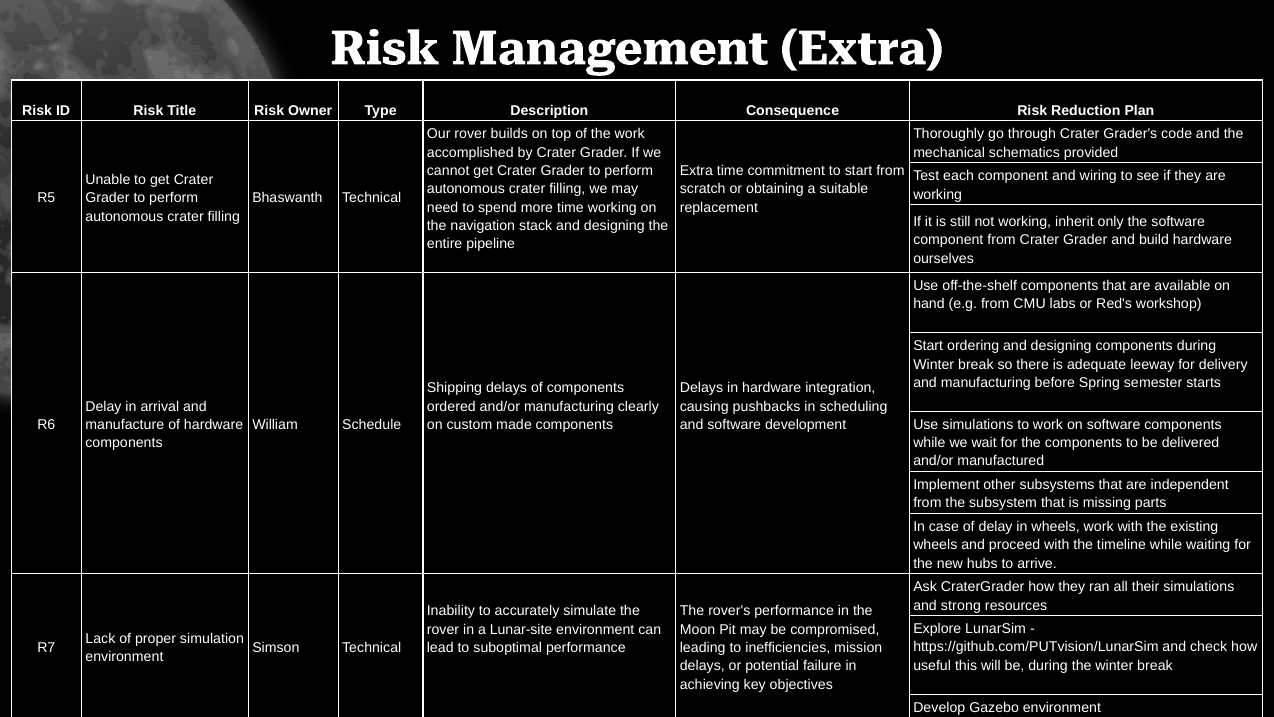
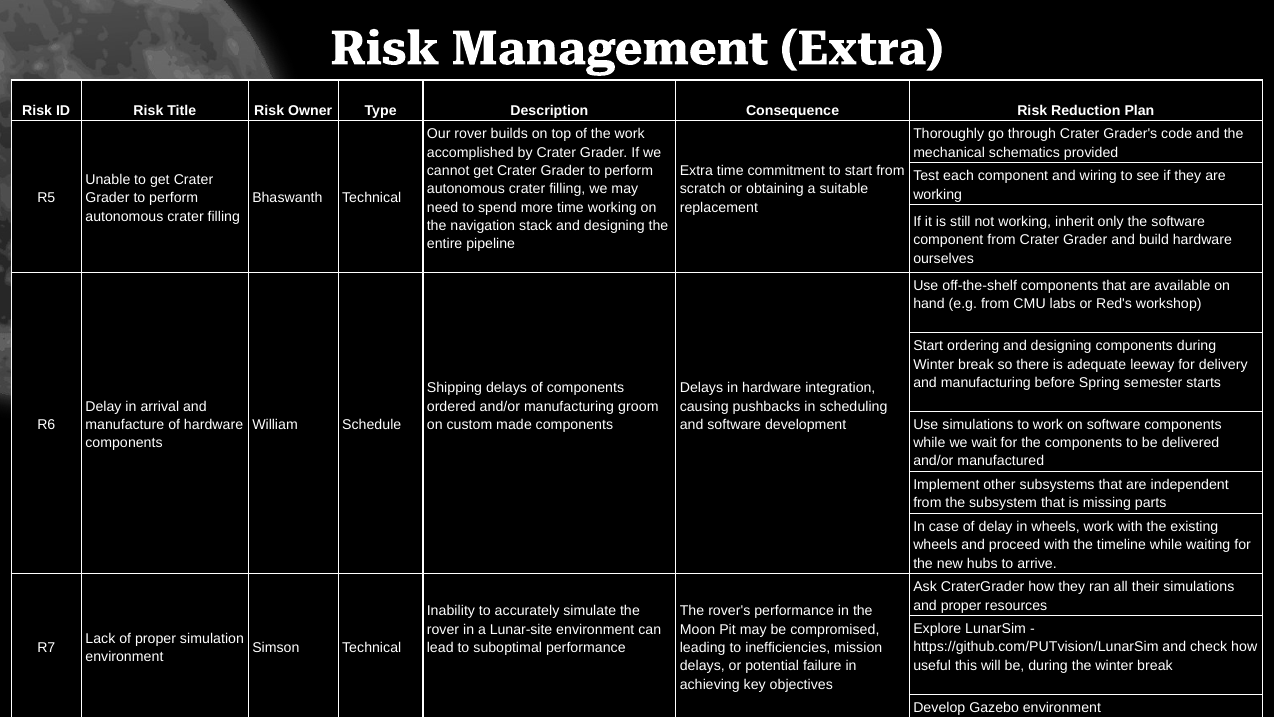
clearly: clearly -> groom
and strong: strong -> proper
